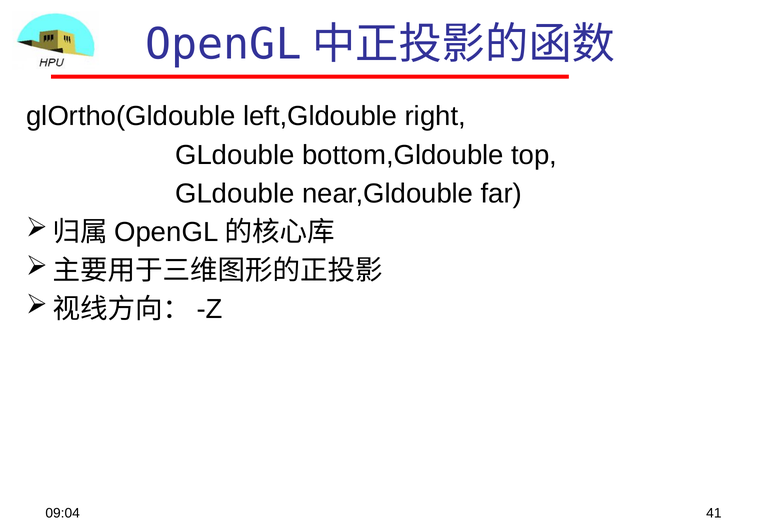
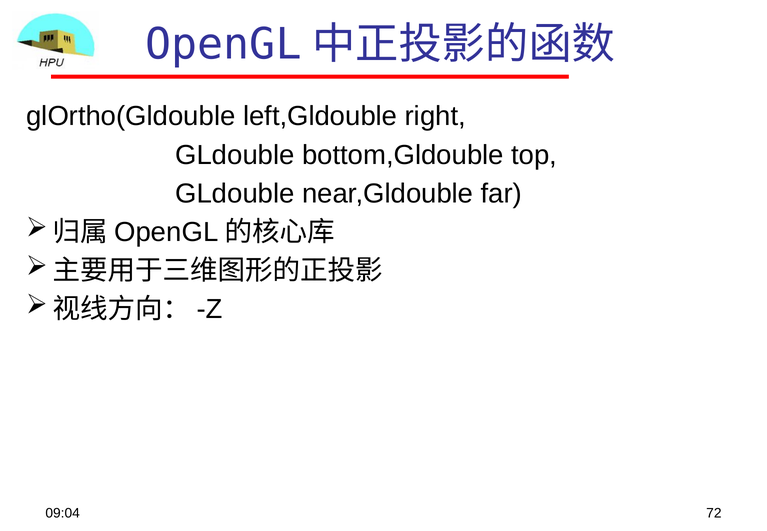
41: 41 -> 72
